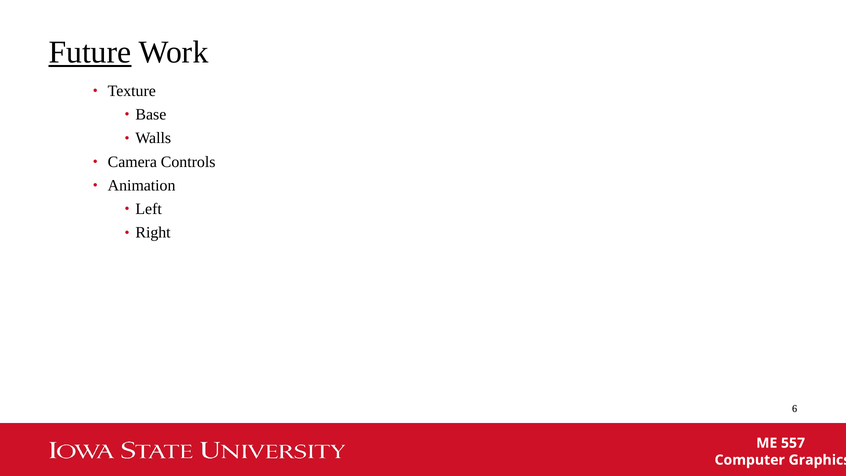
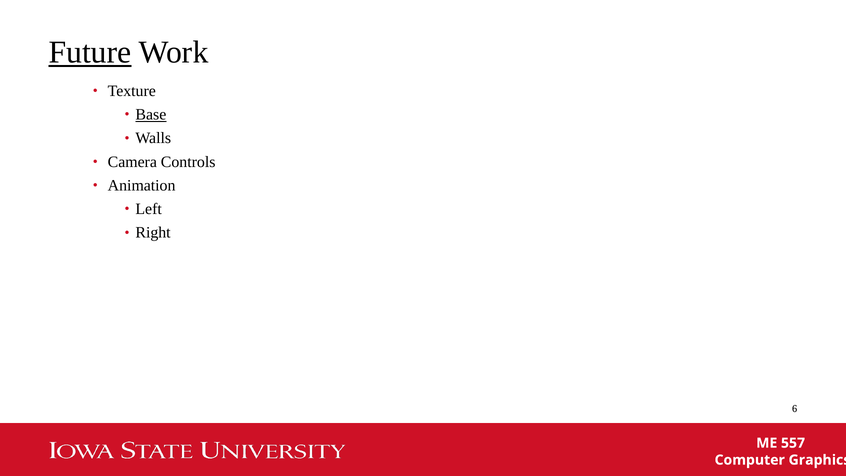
Base underline: none -> present
